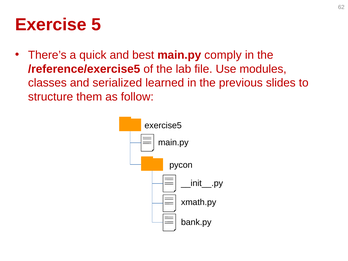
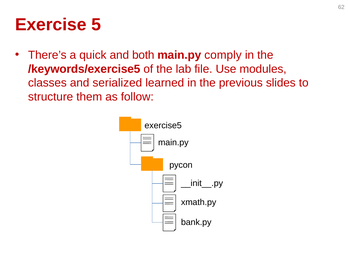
best: best -> both
/reference/exercise5: /reference/exercise5 -> /keywords/exercise5
